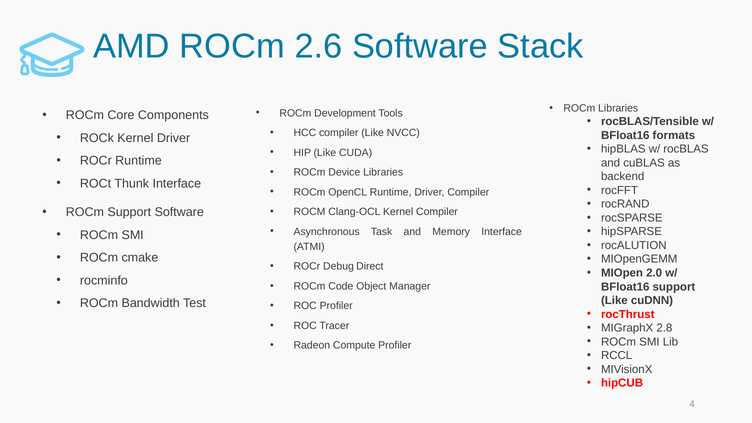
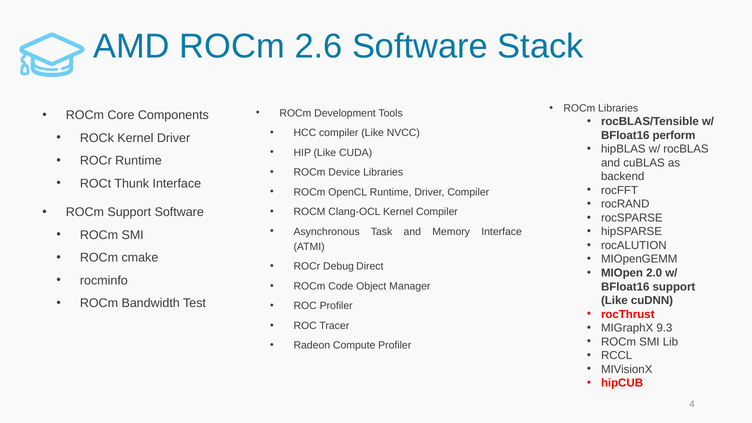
formats: formats -> perform
2.8: 2.8 -> 9.3
